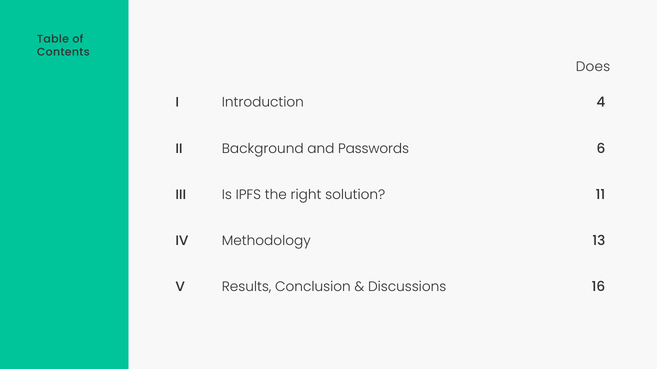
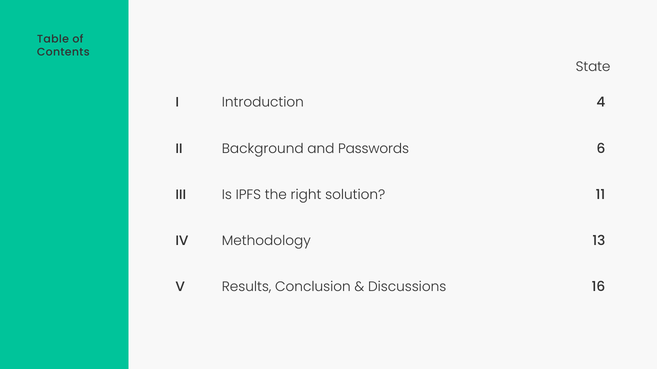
Does: Does -> State
